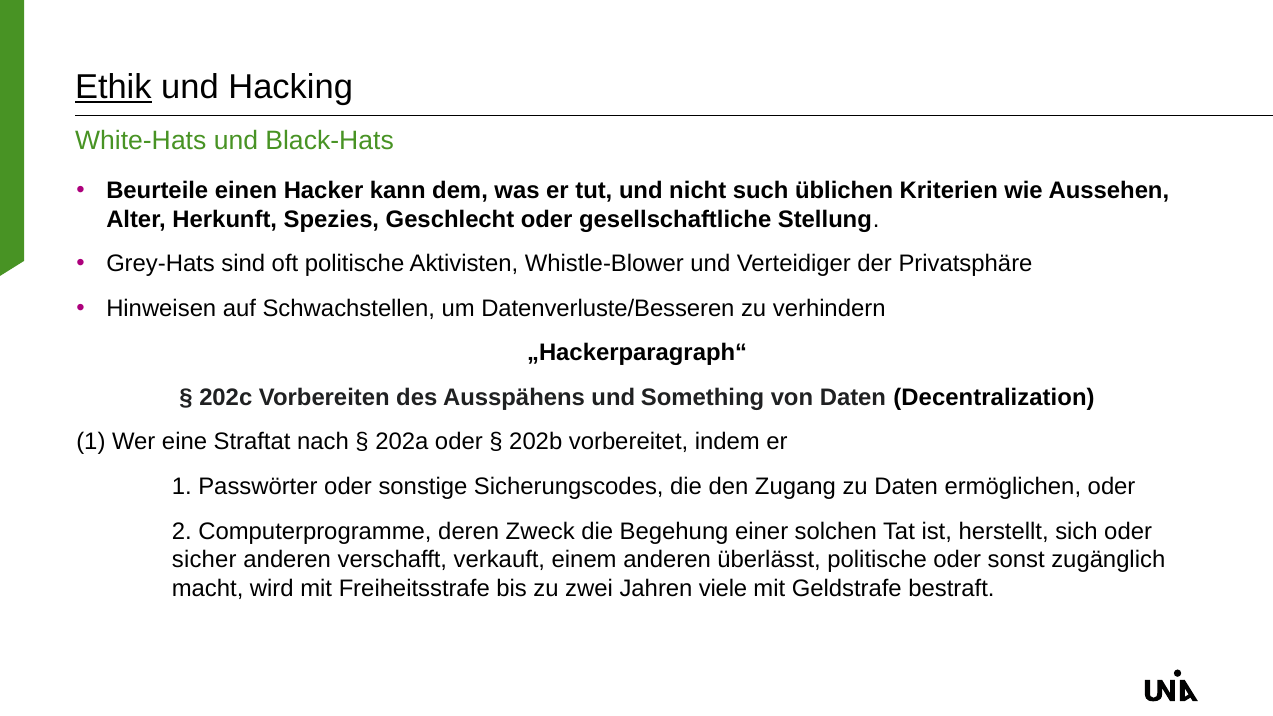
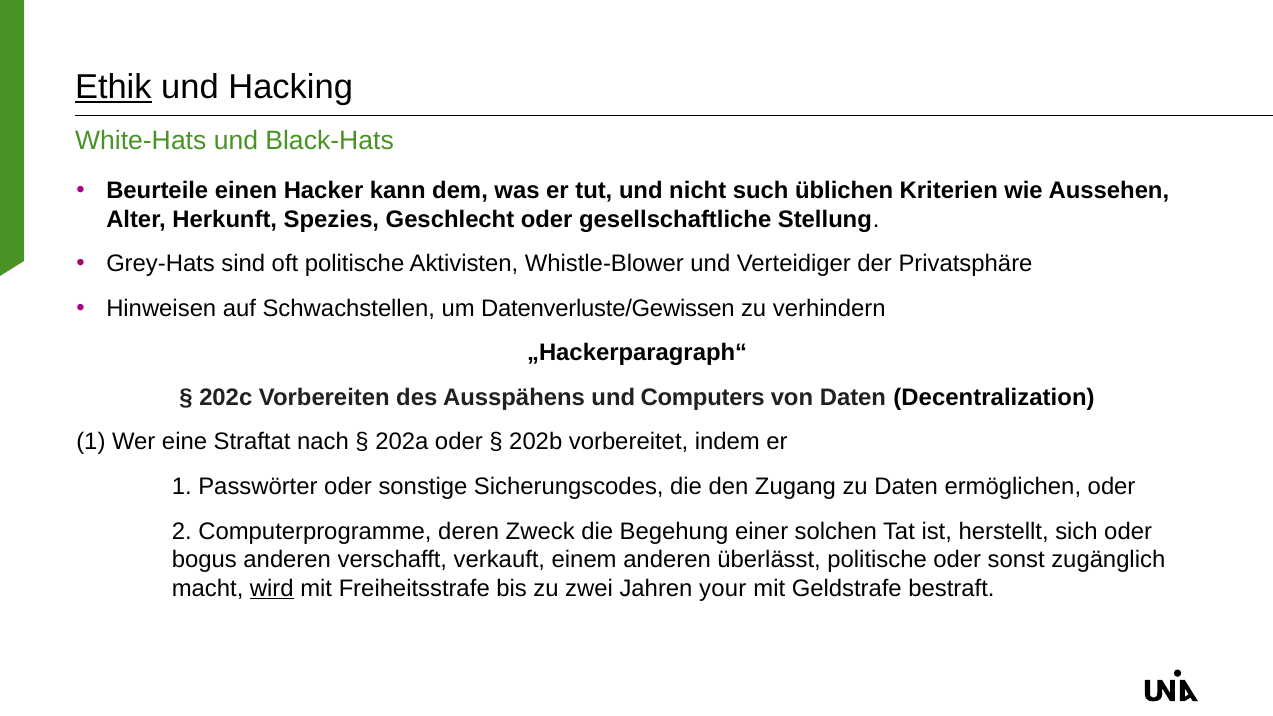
Datenverluste/Besseren: Datenverluste/Besseren -> Datenverluste/Gewissen
Something: Something -> Computers
sicher: sicher -> bogus
wird underline: none -> present
viele: viele -> your
